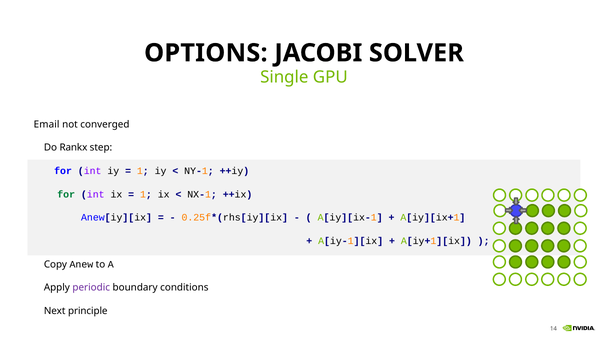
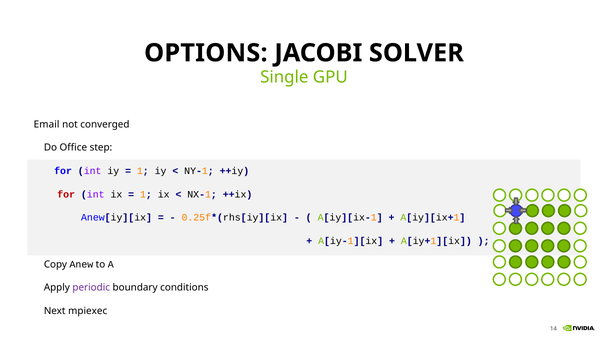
Rankx: Rankx -> Office
for at (66, 194) colour: green -> red
principle: principle -> mpiexec
